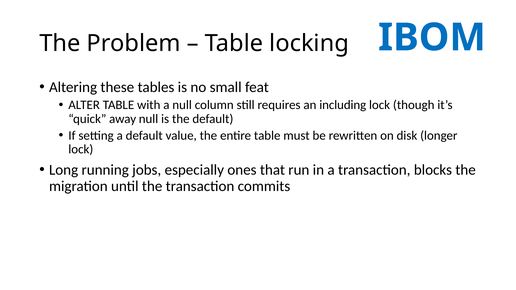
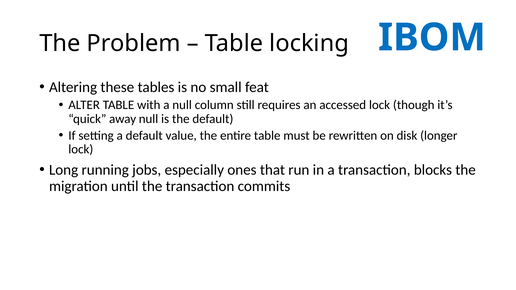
including: including -> accessed
